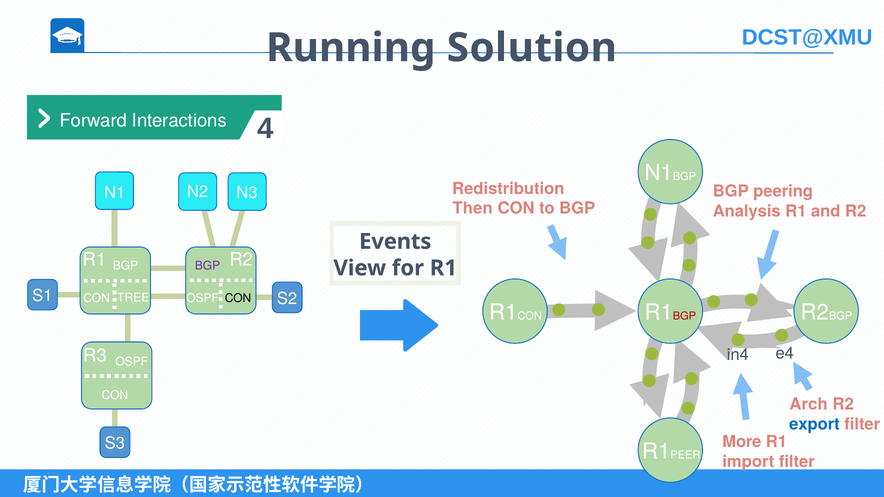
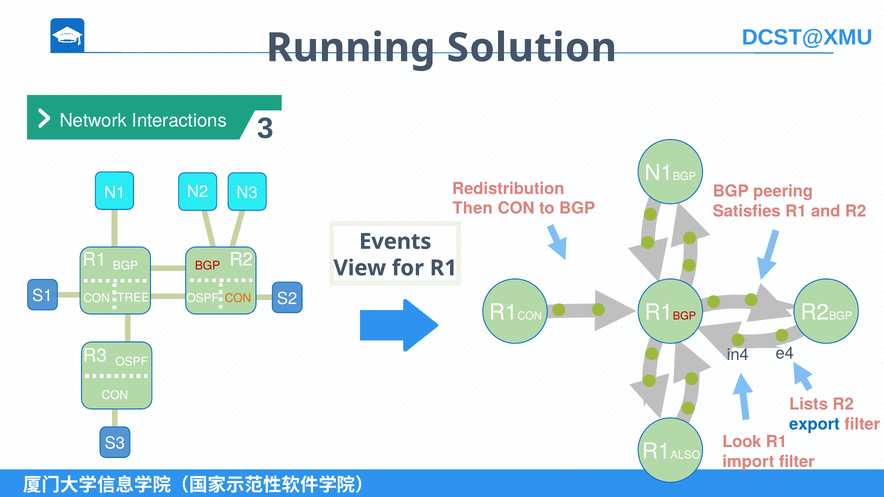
Forward: Forward -> Network
4: 4 -> 3
Analysis: Analysis -> Satisfies
BGP at (208, 266) colour: purple -> red
CON at (238, 299) colour: black -> orange
Arch: Arch -> Lists
More: More -> Look
PEER: PEER -> ALSO
